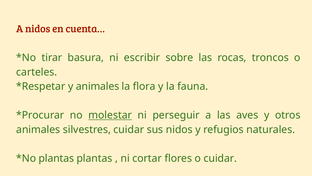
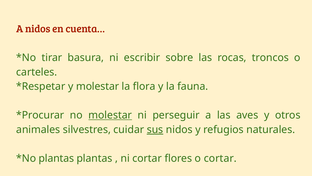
y animales: animales -> molestar
sus underline: none -> present
o cuidar: cuidar -> cortar
